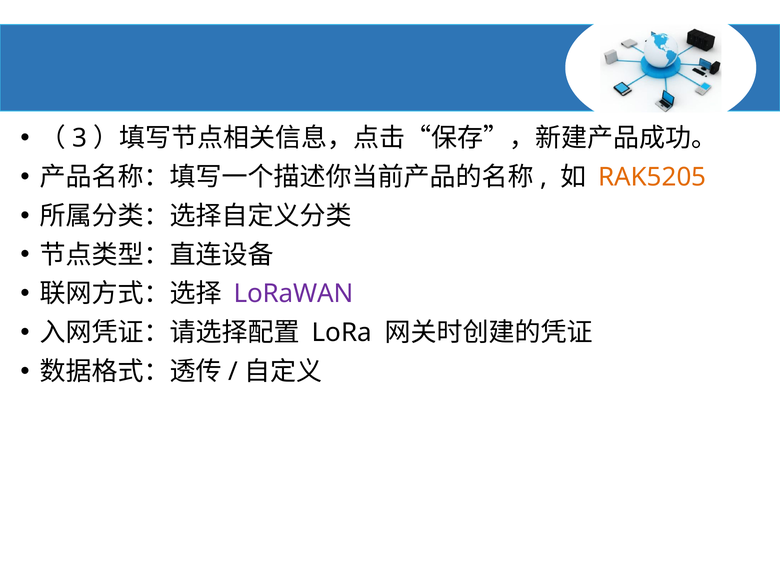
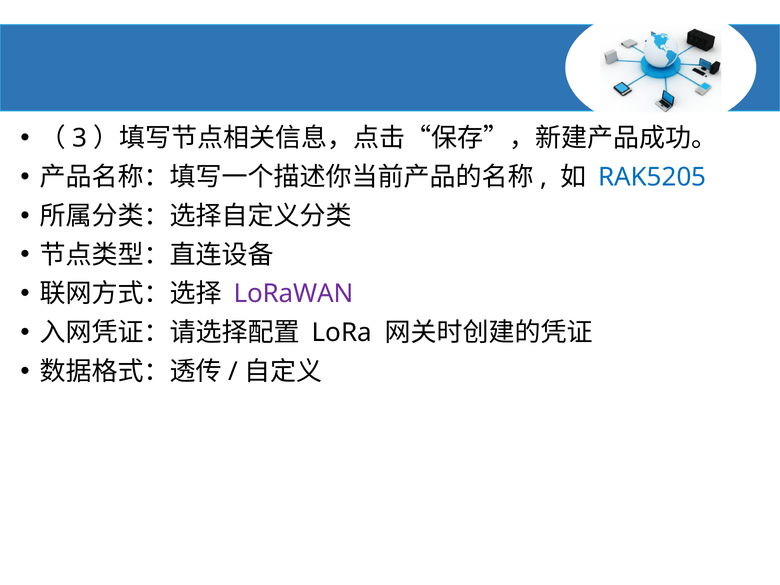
RAK5205 colour: orange -> blue
